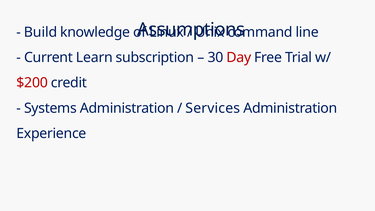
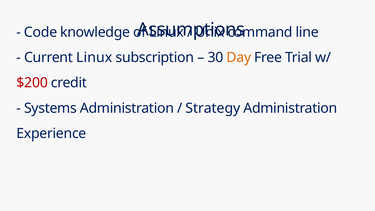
Build: Build -> Code
Current Learn: Learn -> Linux
Day colour: red -> orange
Services: Services -> Strategy
